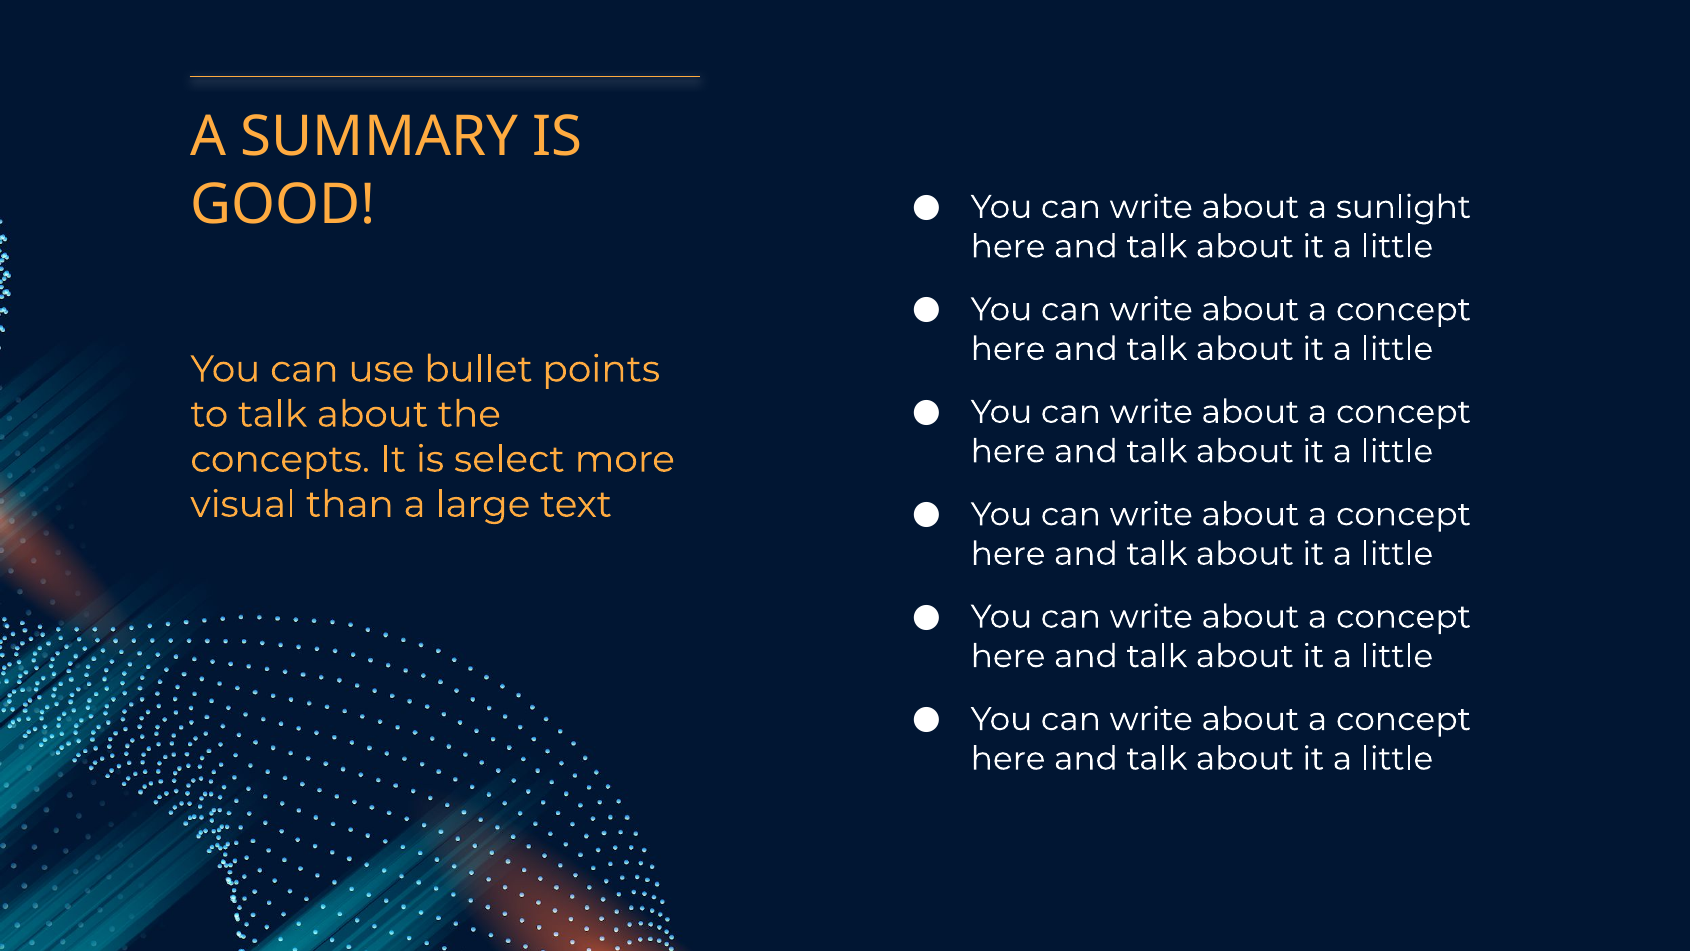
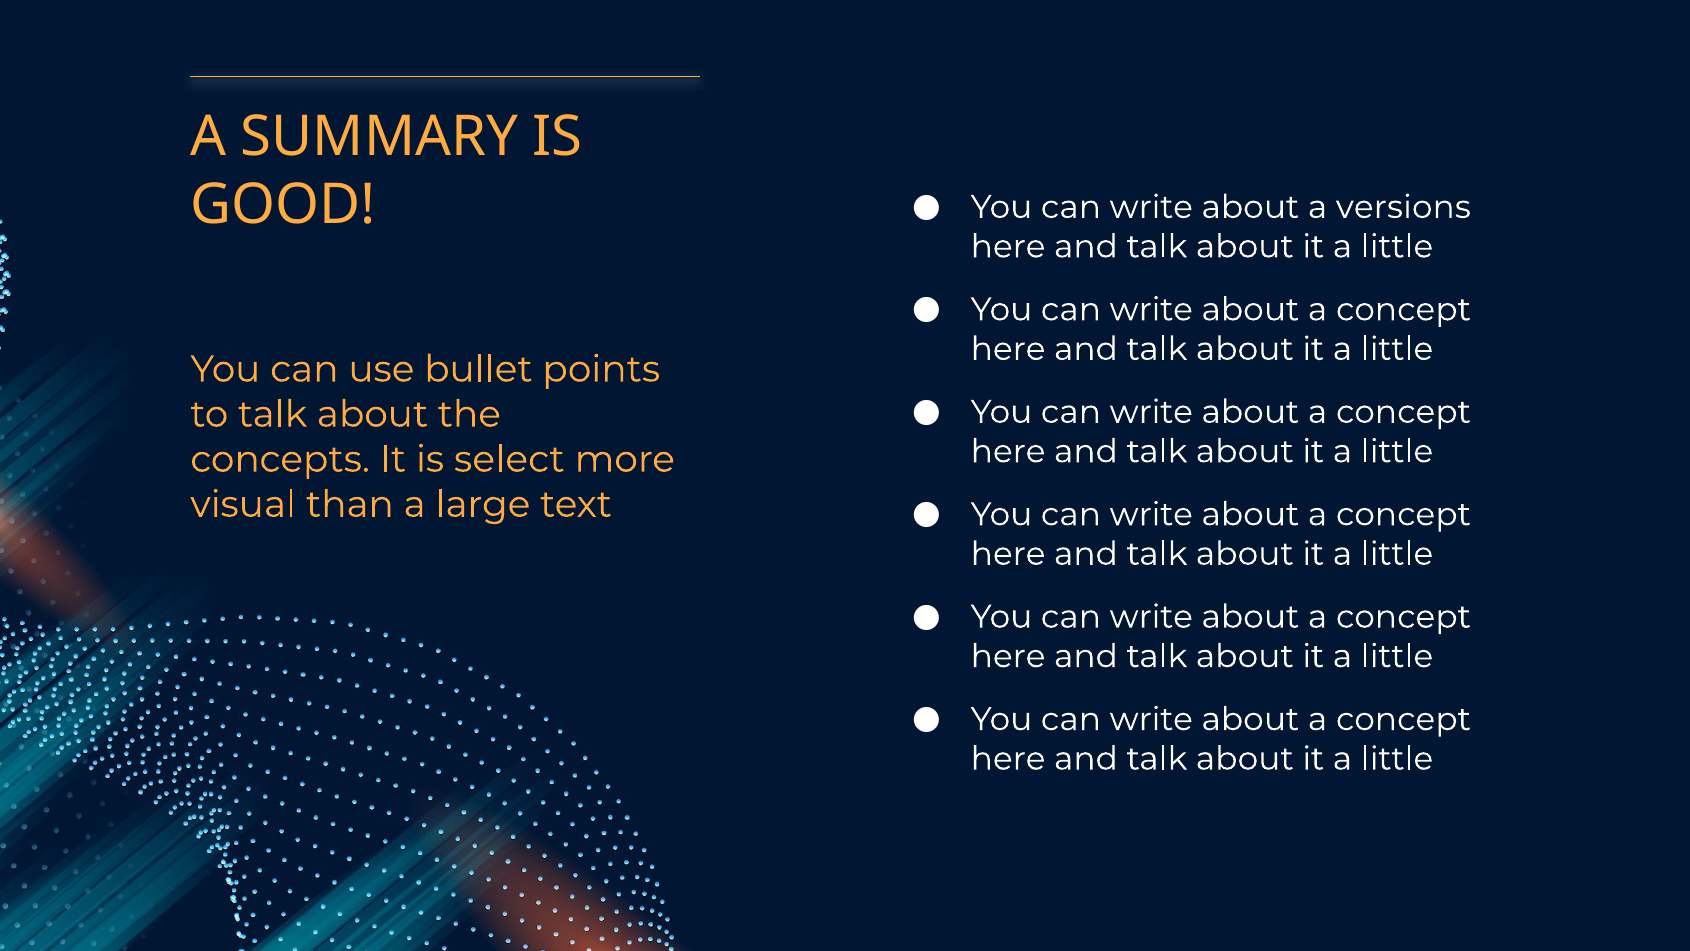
sunlight: sunlight -> versions
